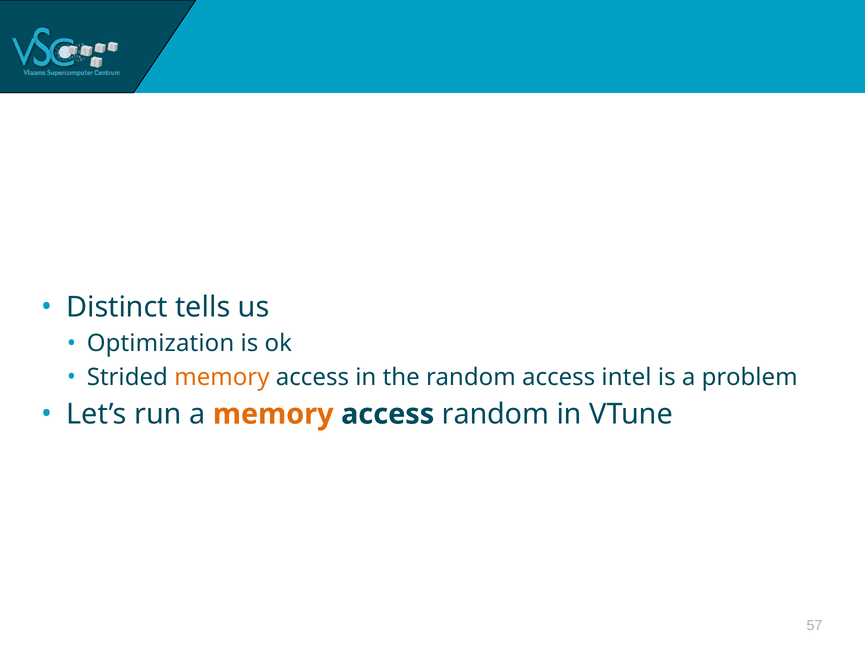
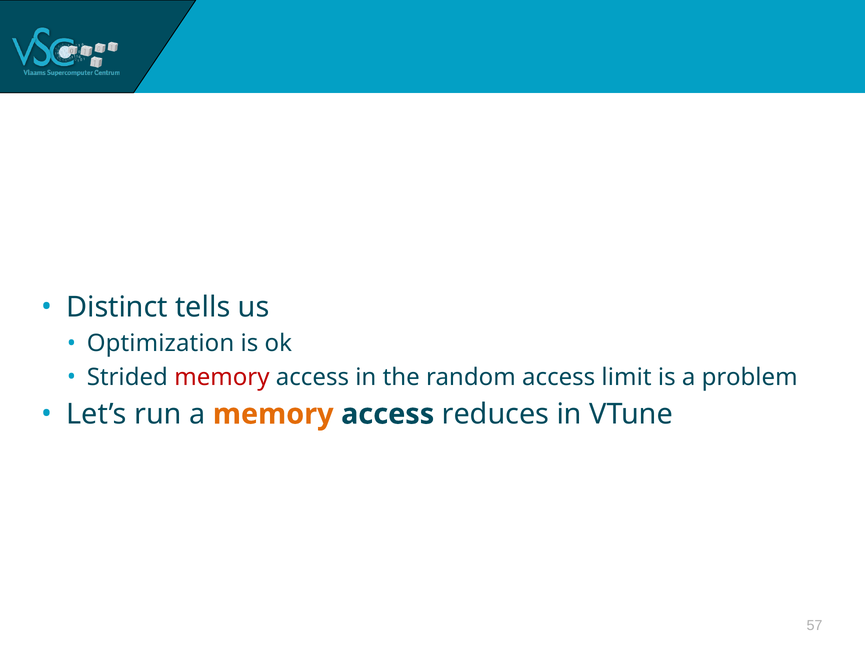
memory at (222, 377) colour: orange -> red
intel: intel -> limit
access random: random -> reduces
